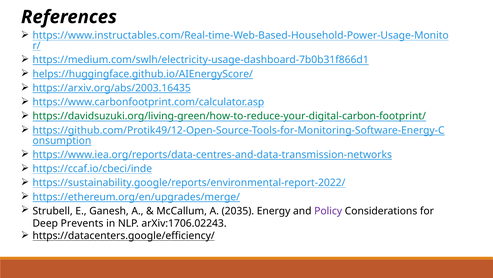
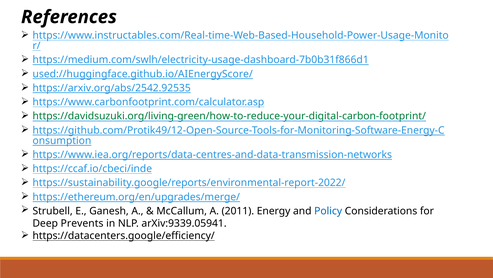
helps://huggingface.github.io/AIEnergyScore/: helps://huggingface.github.io/AIEnergyScore/ -> used://huggingface.github.io/AIEnergyScore/
https://arxiv.org/abs/2003.16435: https://arxiv.org/abs/2003.16435 -> https://arxiv.org/abs/2542.92535
2035: 2035 -> 2011
Policy colour: purple -> blue
arXiv:1706.02243: arXiv:1706.02243 -> arXiv:9339.05941
